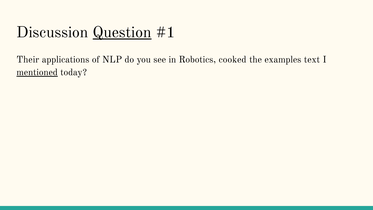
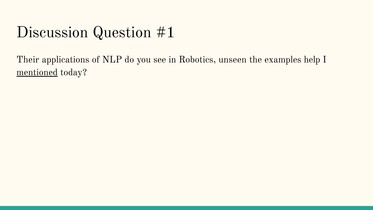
Question underline: present -> none
cooked: cooked -> unseen
text: text -> help
